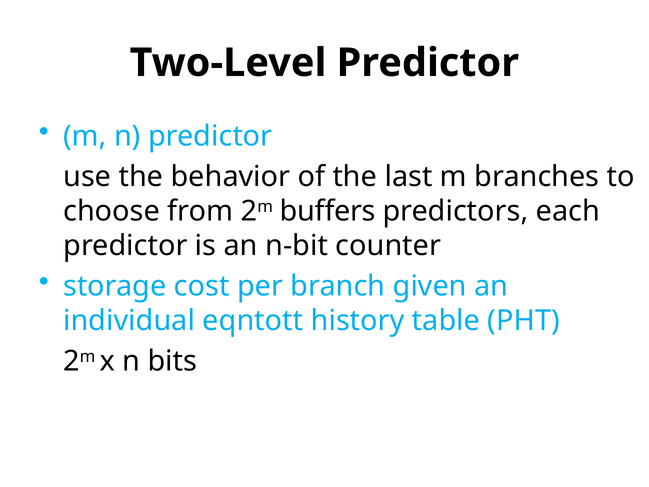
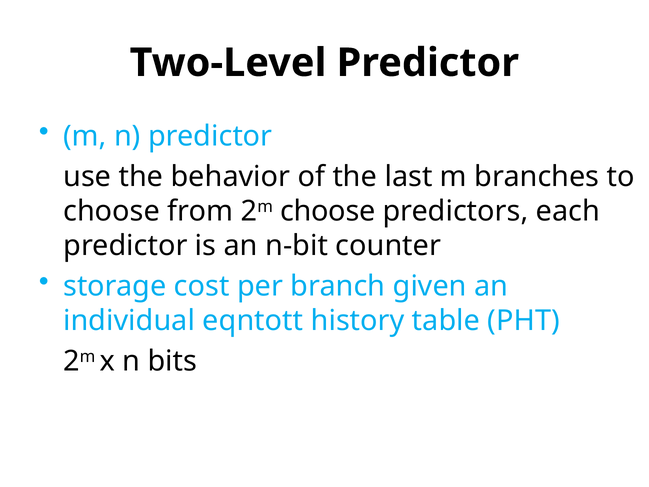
2m buffers: buffers -> choose
